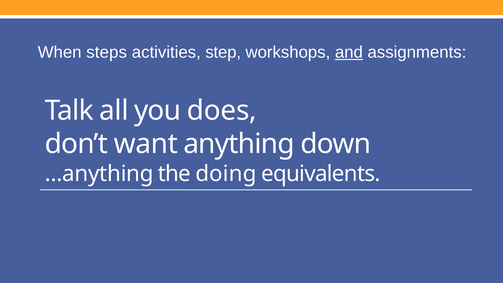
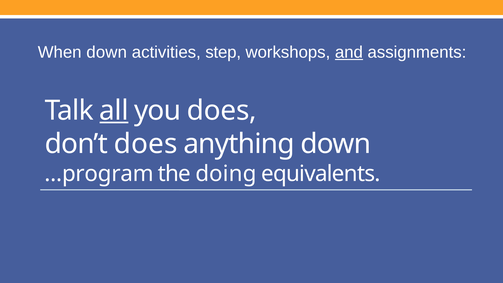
When steps: steps -> down
all underline: none -> present
don’t want: want -> does
…anything: …anything -> …program
